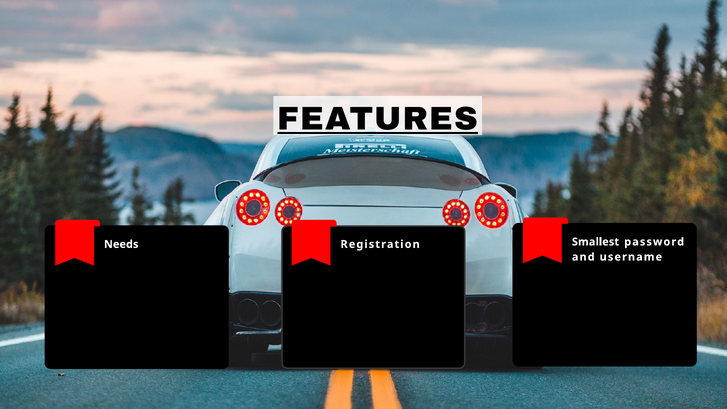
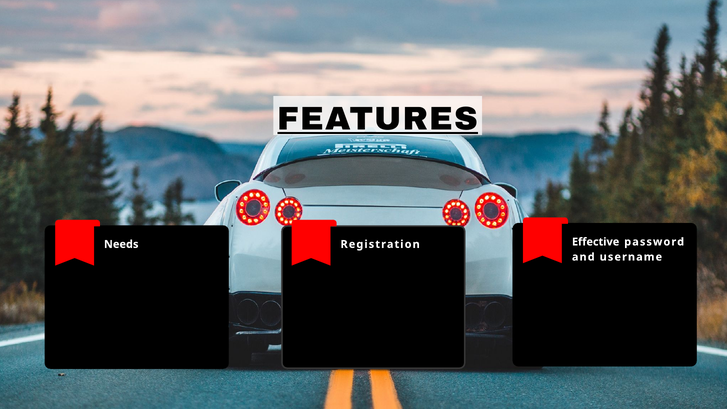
Smallest: Smallest -> Effective
